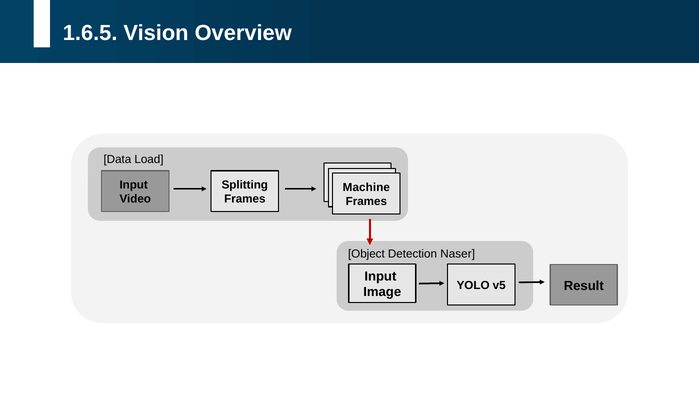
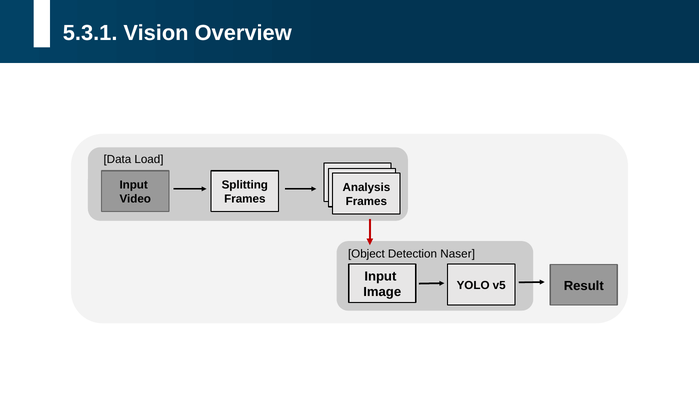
1.6.5: 1.6.5 -> 5.3.1
Machine: Machine -> Analysis
